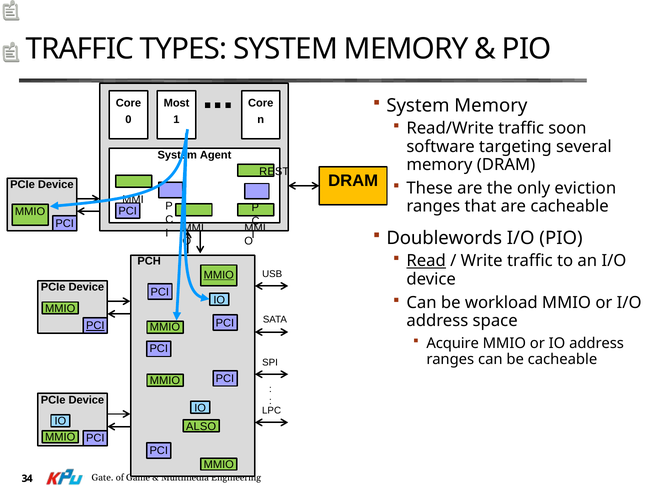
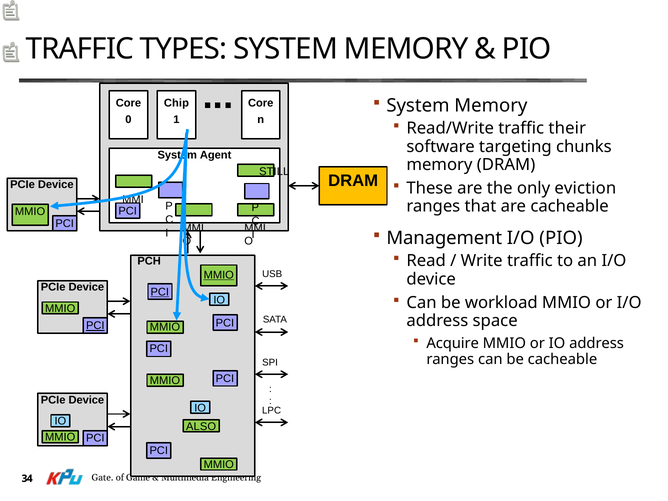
Most: Most -> Chip
soon: soon -> their
several: several -> chunks
REST: REST -> STILL
Doublewords: Doublewords -> Management
Read underline: present -> none
PCI at (160, 292) underline: none -> present
